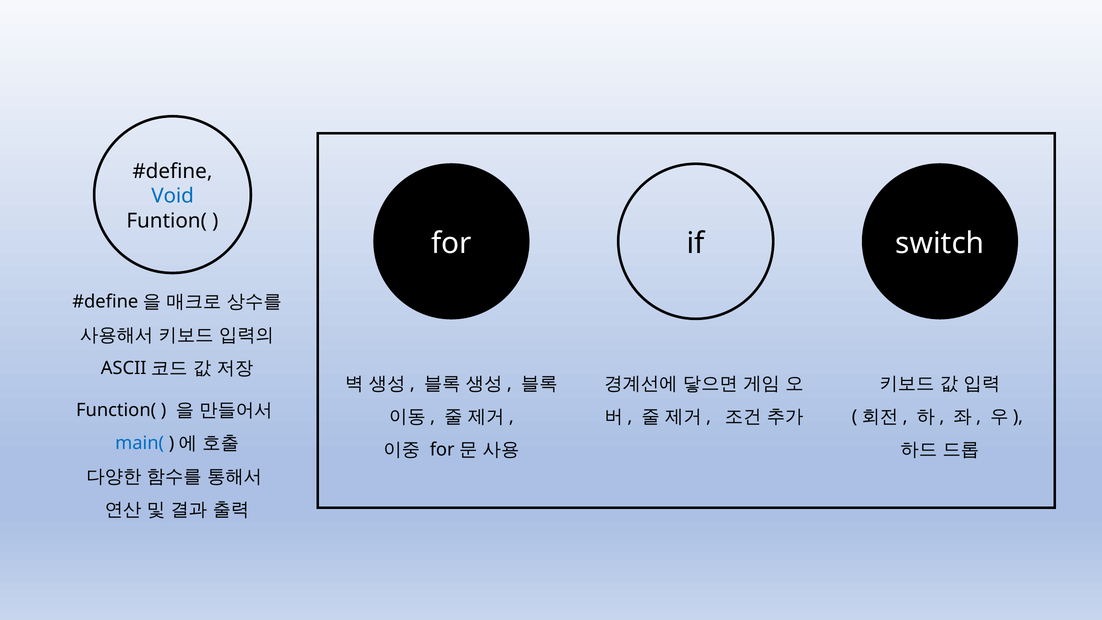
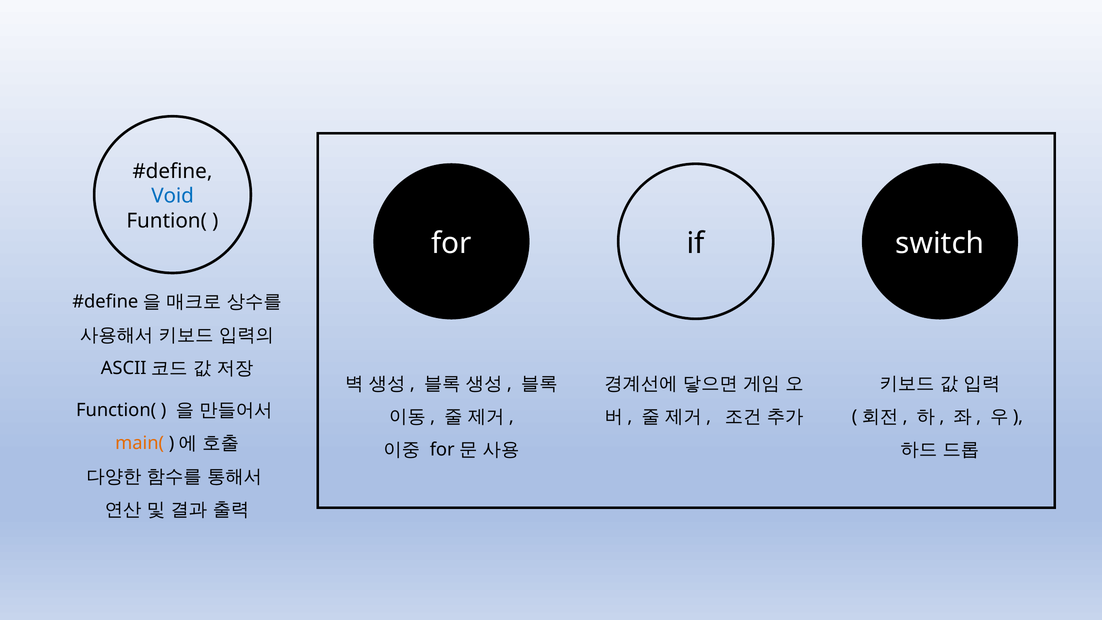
main( colour: blue -> orange
